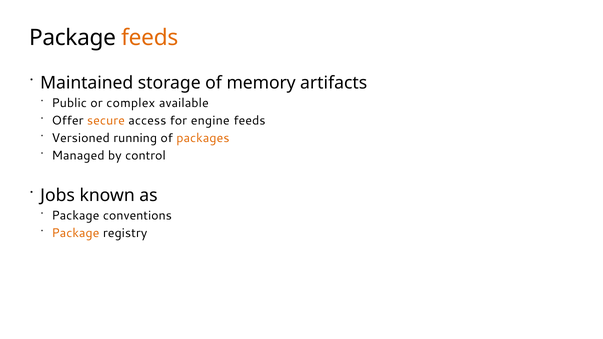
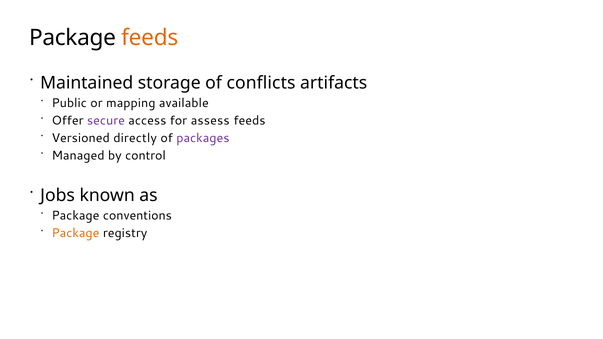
memory: memory -> conflicts
complex: complex -> mapping
secure colour: orange -> purple
engine: engine -> assess
running: running -> directly
packages colour: orange -> purple
